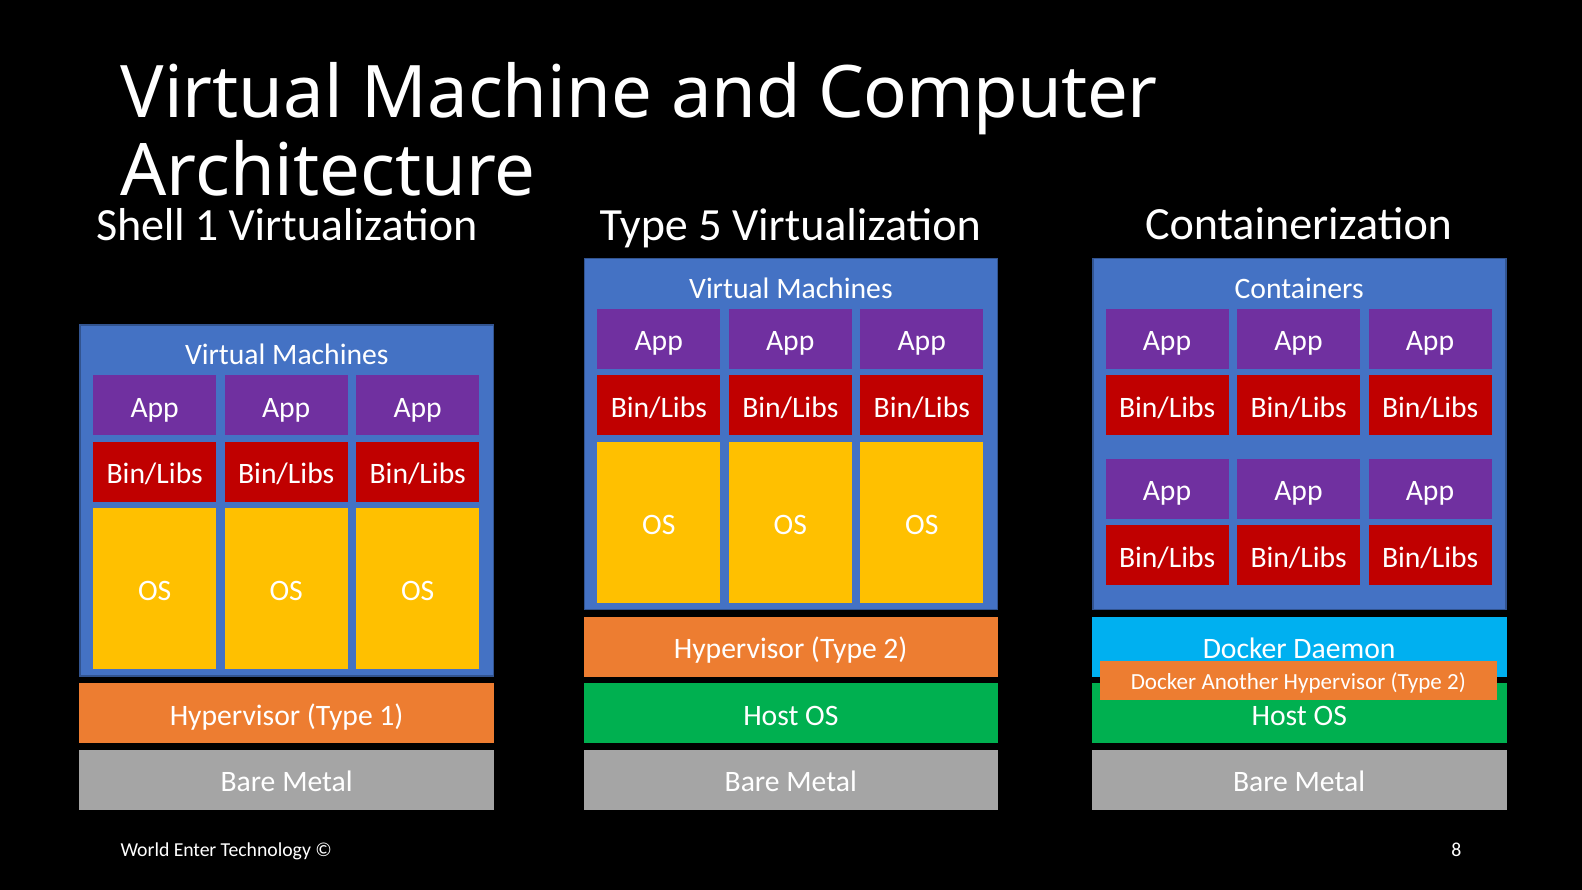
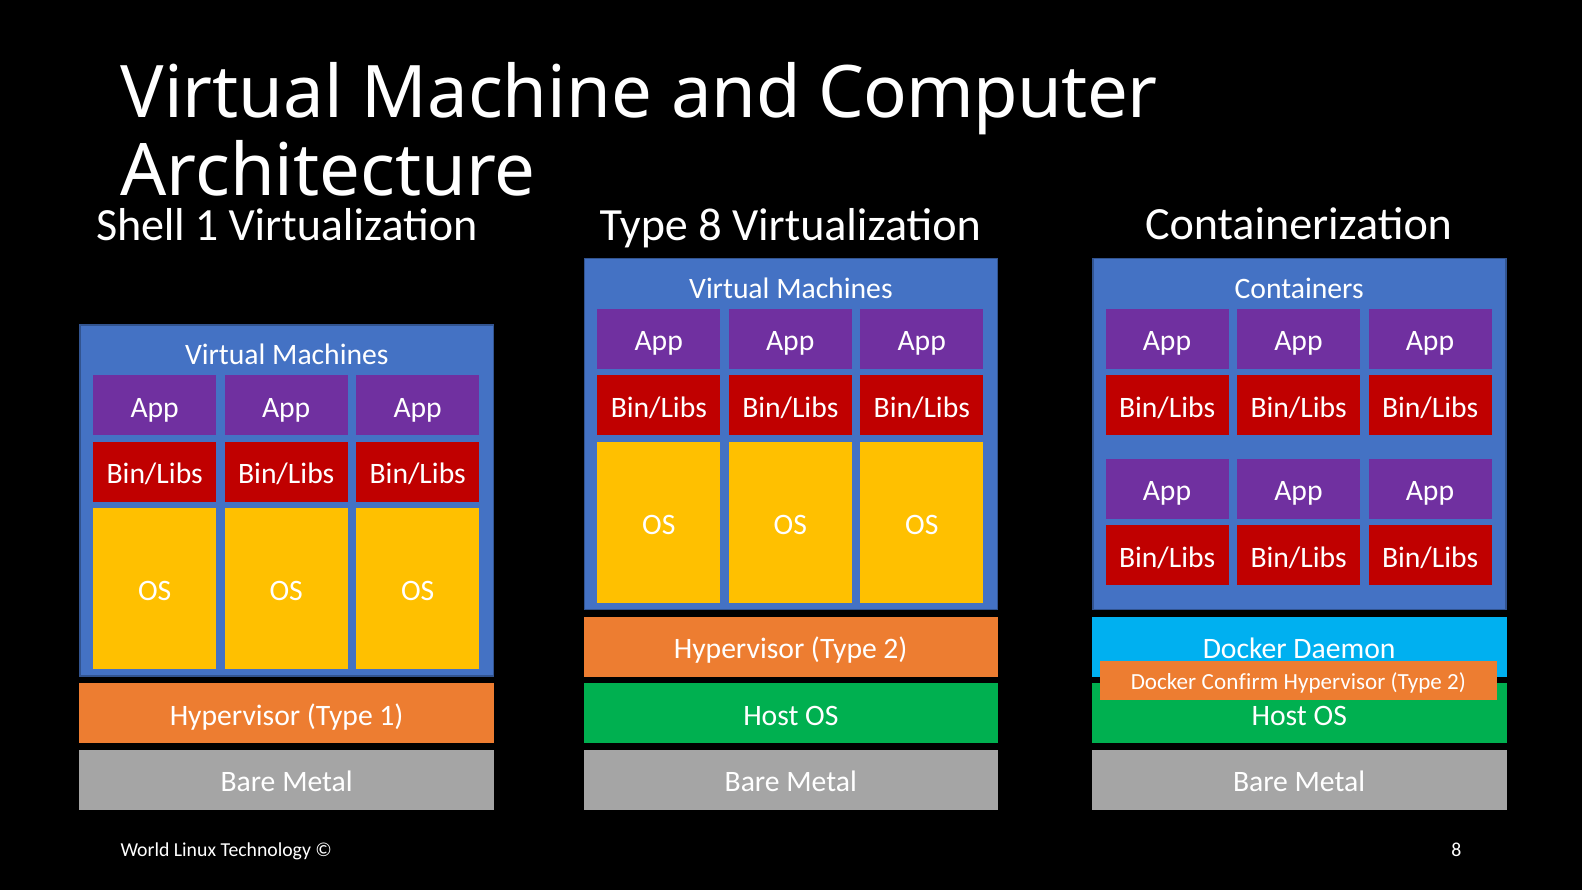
Type 5: 5 -> 8
Another: Another -> Confirm
Enter: Enter -> Linux
